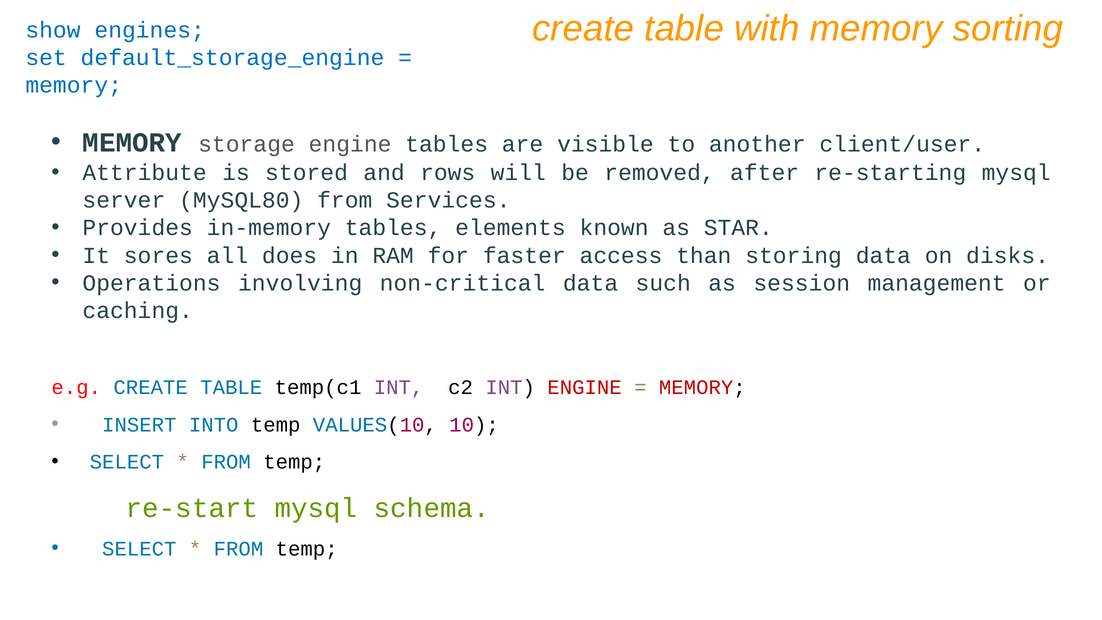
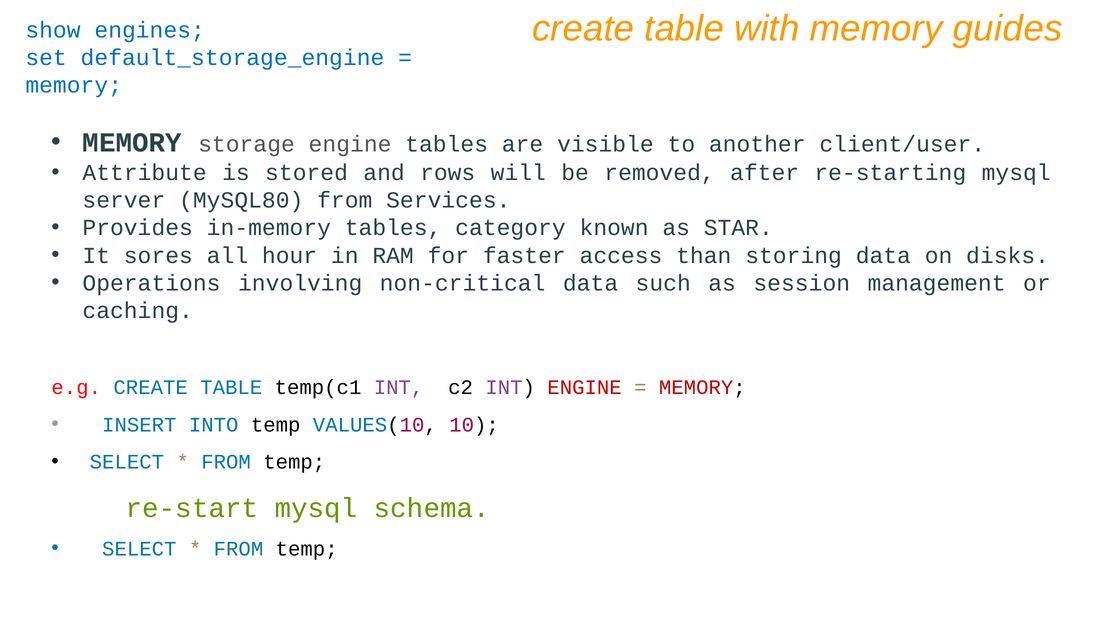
sorting: sorting -> guides
elements: elements -> category
does: does -> hour
